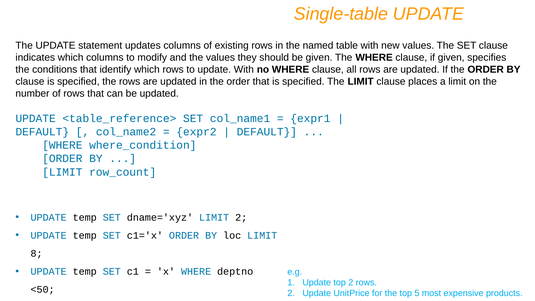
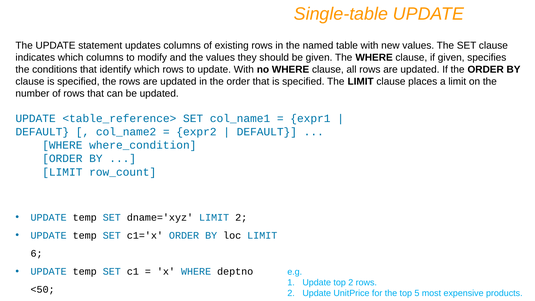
8: 8 -> 6
